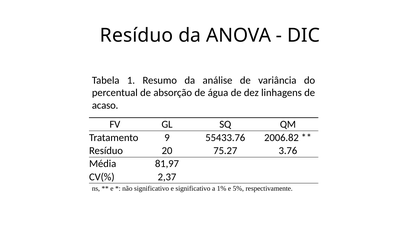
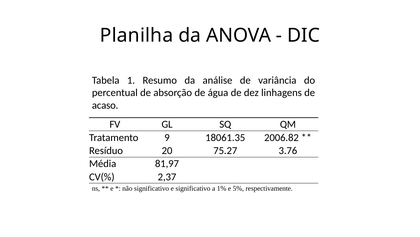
Resíduo at (137, 35): Resíduo -> Planilha
55433.76: 55433.76 -> 18061.35
